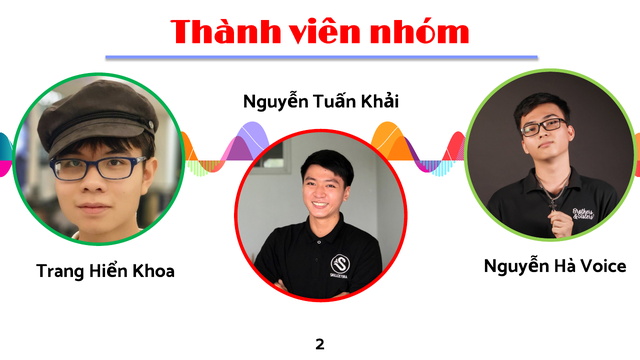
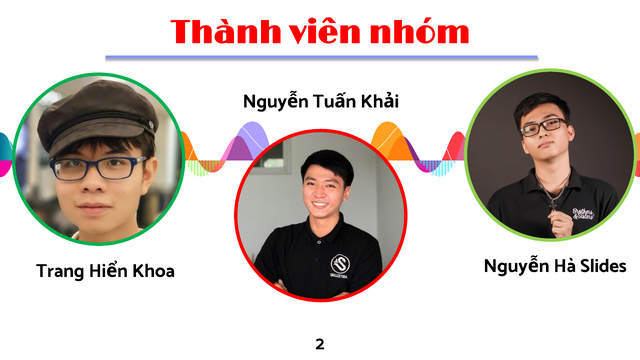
Voice: Voice -> Slides
